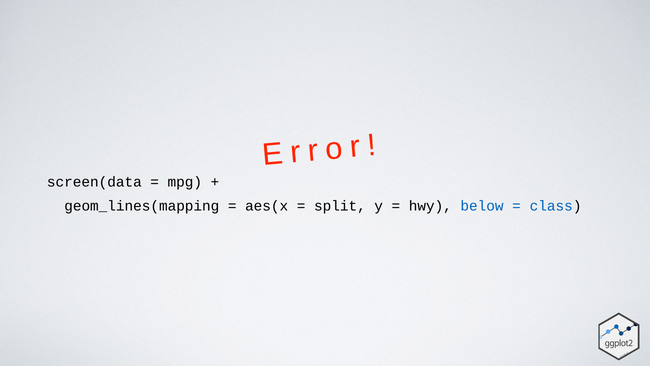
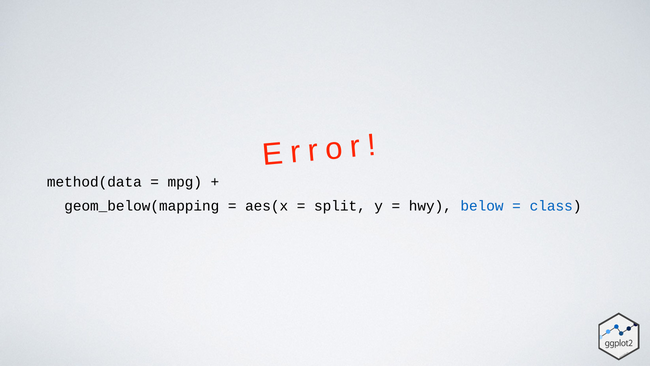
screen(data: screen(data -> method(data
geom_lines(mapping: geom_lines(mapping -> geom_below(mapping
